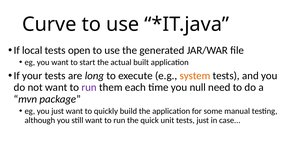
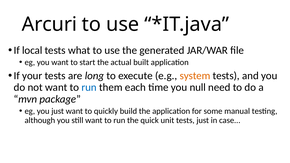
Curve: Curve -> Arcuri
open: open -> what
run at (89, 87) colour: purple -> blue
